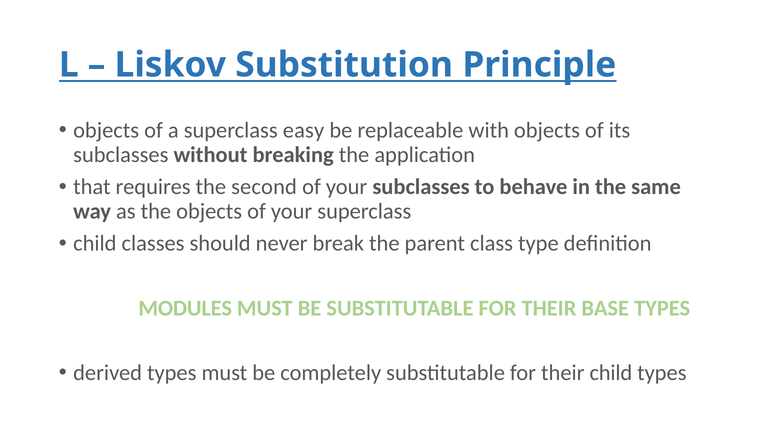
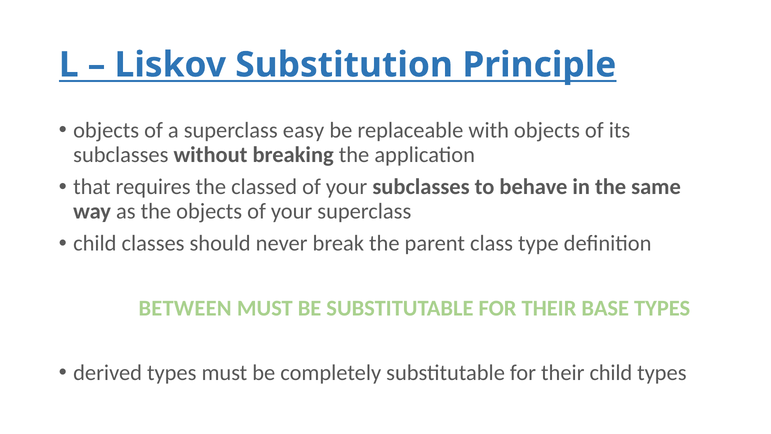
second: second -> classed
MODULES: MODULES -> BETWEEN
